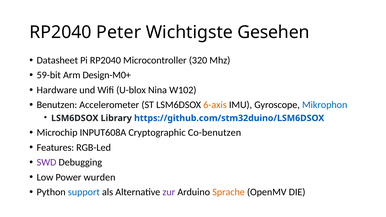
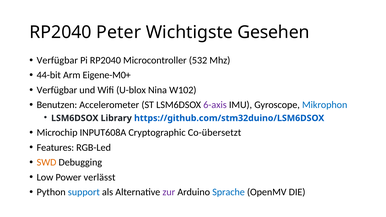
Datasheet at (57, 60): Datasheet -> Verfügbar
320: 320 -> 532
59-bit: 59-bit -> 44-bit
Design-M0+: Design-M0+ -> Eigene-M0+
Hardware at (57, 90): Hardware -> Verfügbar
6-axis colour: orange -> purple
Co-benutzen: Co-benutzen -> Co-übersetzt
SWD colour: purple -> orange
wurden: wurden -> verlässt
Sprache colour: orange -> blue
